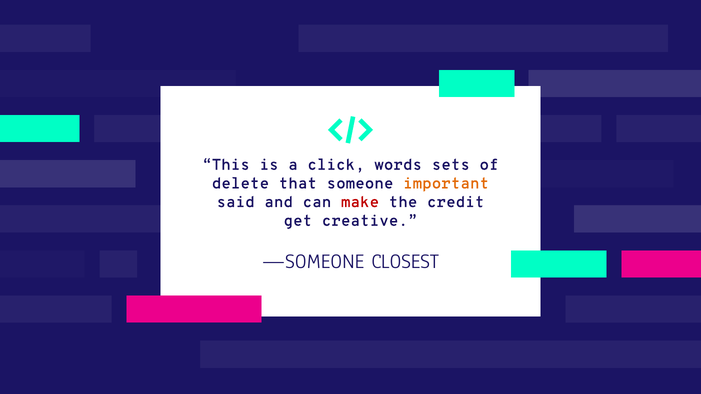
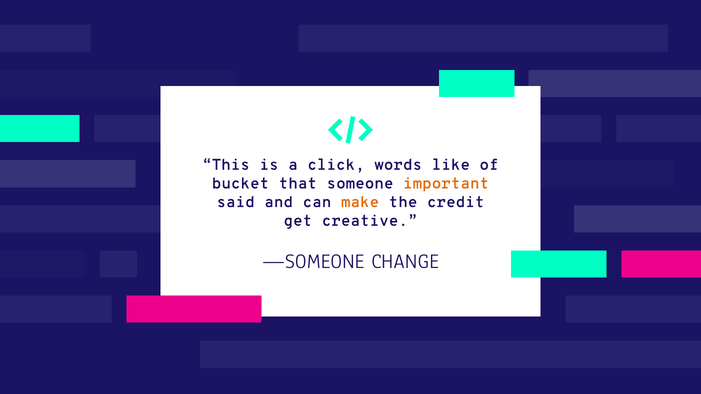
sets: sets -> like
delete: delete -> bucket
make colour: red -> orange
CLOSEST: CLOSEST -> CHANGE
